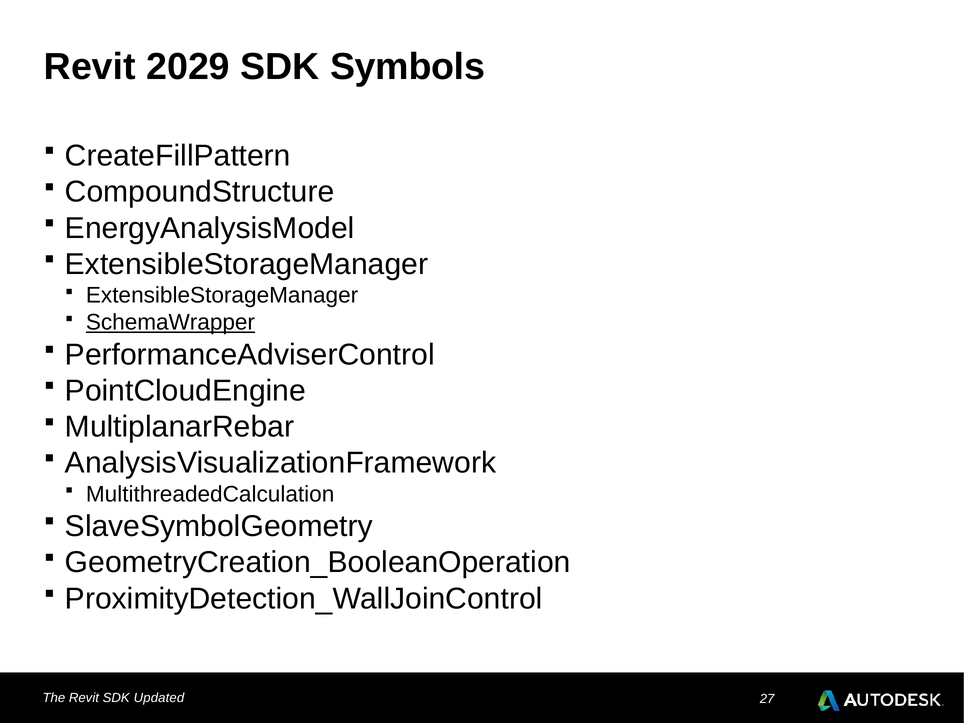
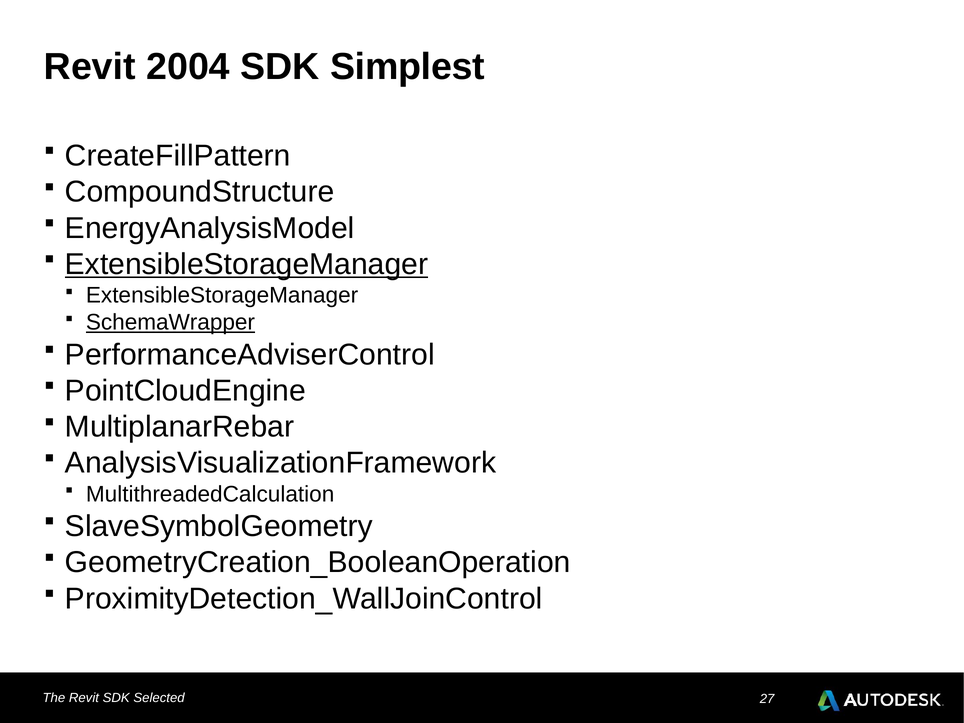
2029: 2029 -> 2004
Symbols: Symbols -> Simplest
ExtensibleStorageManager at (247, 264) underline: none -> present
Updated: Updated -> Selected
